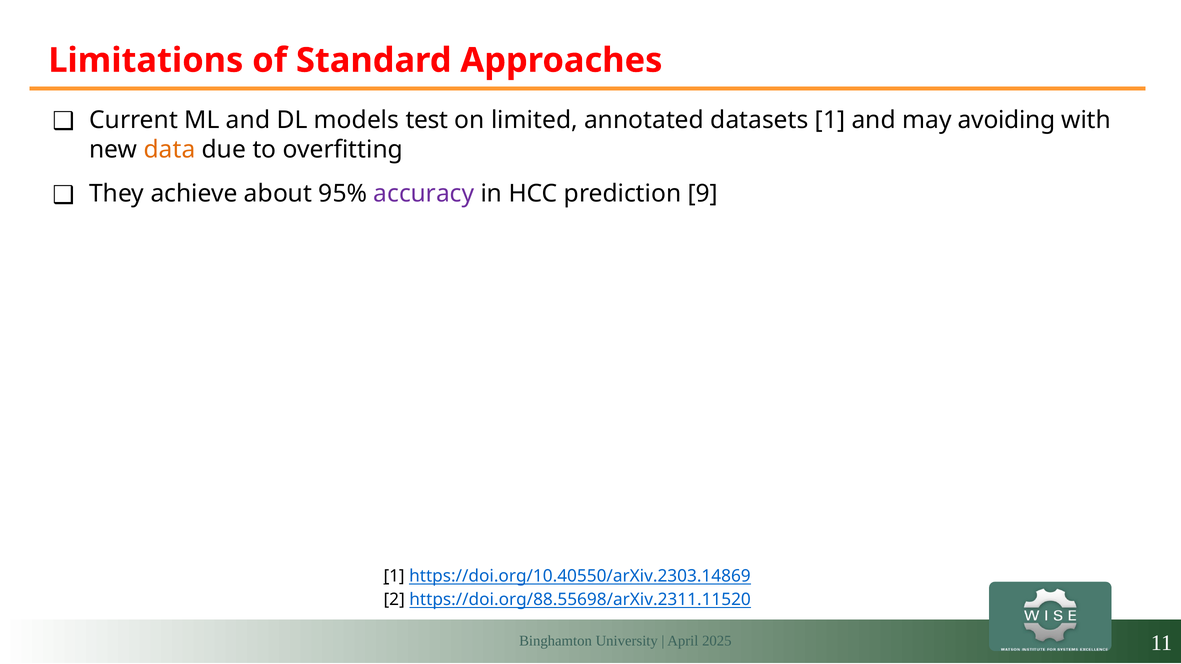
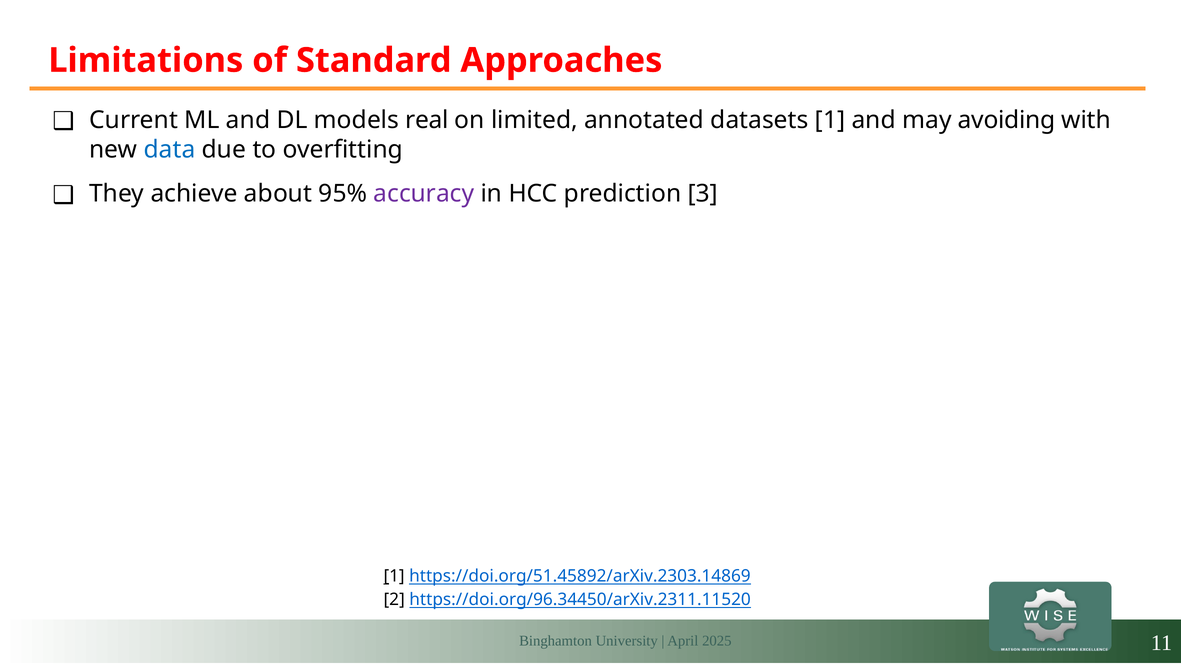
test: test -> real
data colour: orange -> blue
9: 9 -> 3
https://doi.org/10.40550/arXiv.2303.14869: https://doi.org/10.40550/arXiv.2303.14869 -> https://doi.org/51.45892/arXiv.2303.14869
https://doi.org/88.55698/arXiv.2311.11520: https://doi.org/88.55698/arXiv.2311.11520 -> https://doi.org/96.34450/arXiv.2311.11520
